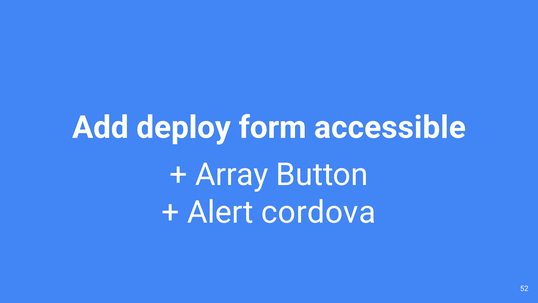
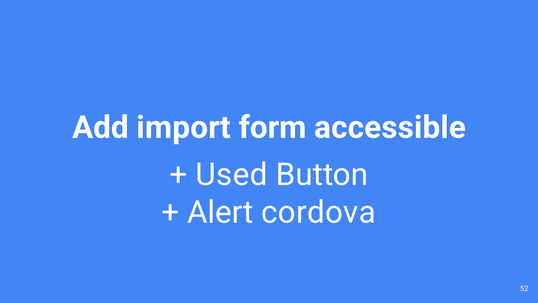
deploy: deploy -> import
Array: Array -> Used
